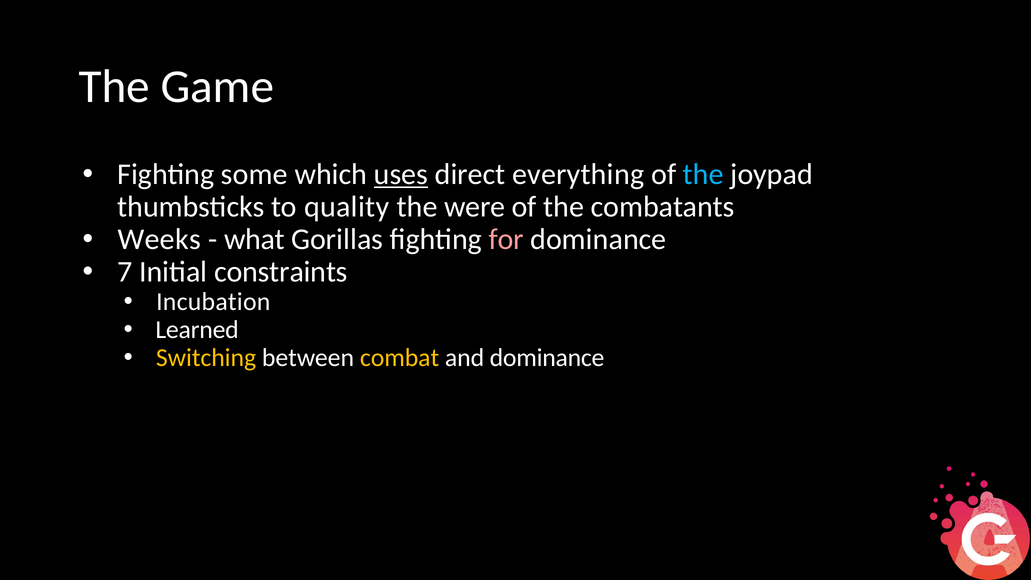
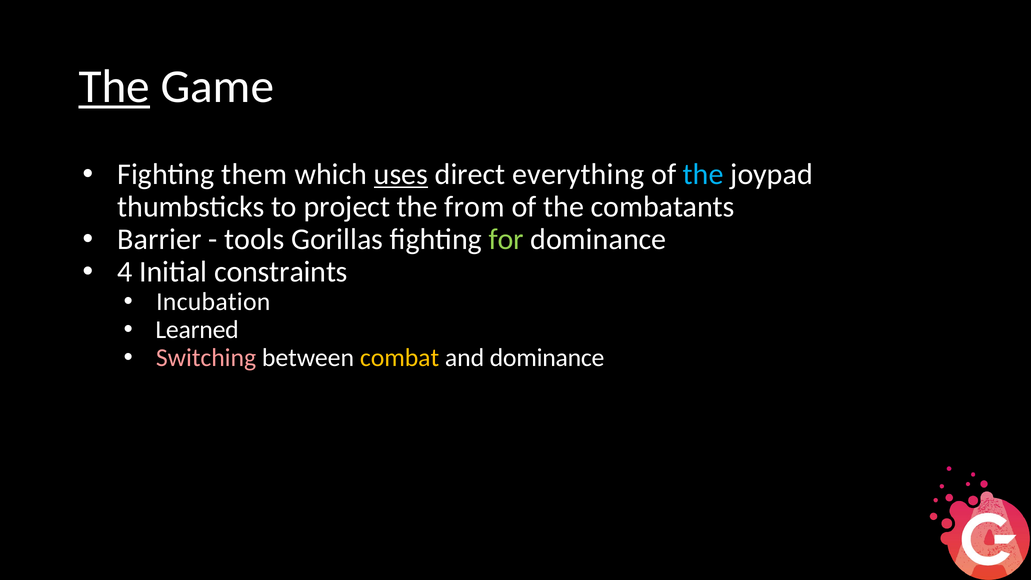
The at (114, 87) underline: none -> present
some: some -> them
quality: quality -> project
were: were -> from
Weeks: Weeks -> Barrier
what: what -> tools
for colour: pink -> light green
7: 7 -> 4
Switching colour: yellow -> pink
